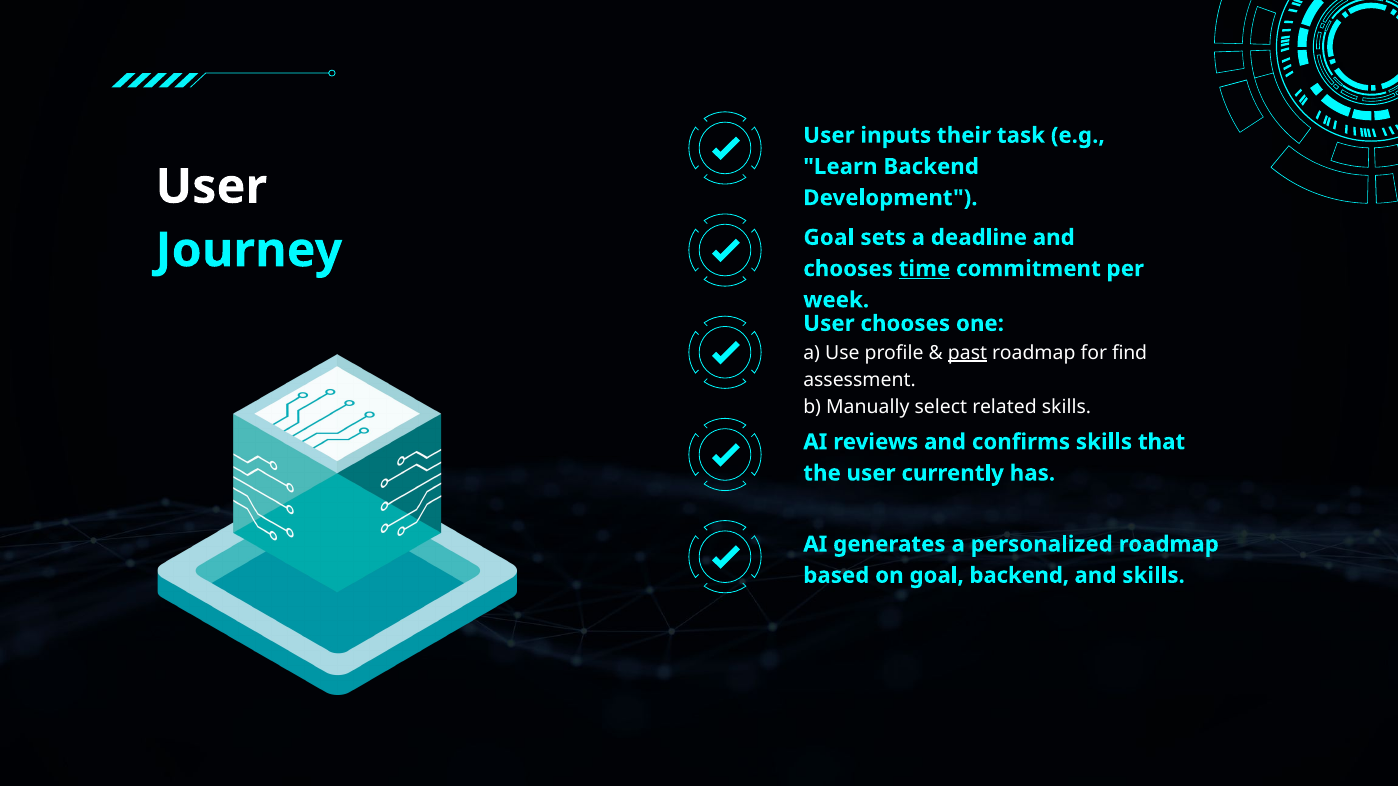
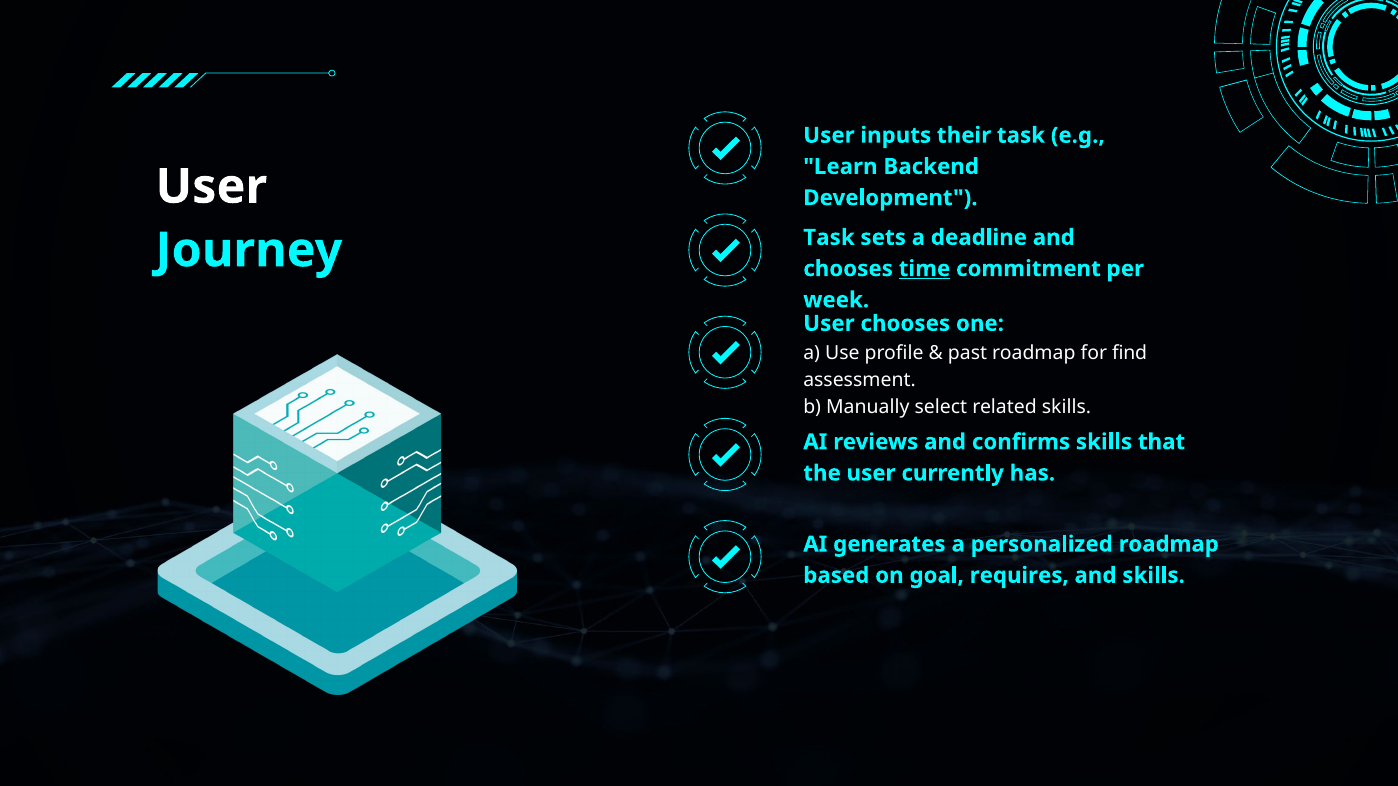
Goal at (829, 238): Goal -> Task
past underline: present -> none
goal backend: backend -> requires
